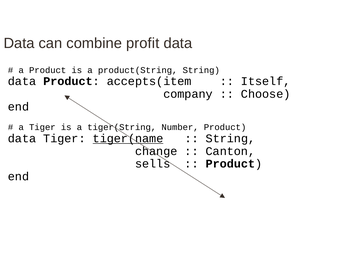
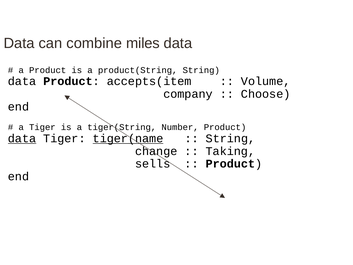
profit: profit -> miles
Itself: Itself -> Volume
data at (22, 138) underline: none -> present
Canton: Canton -> Taking
